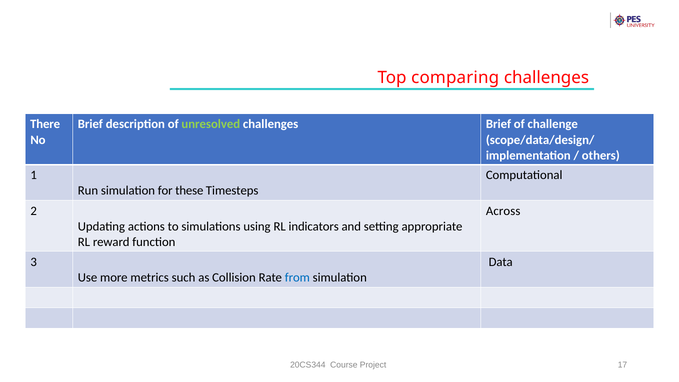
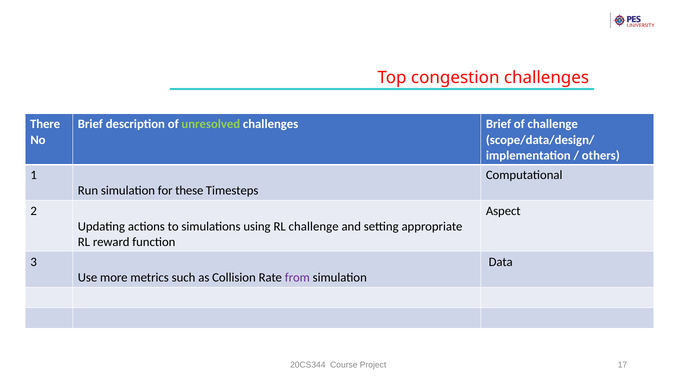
comparing: comparing -> congestion
Across: Across -> Aspect
RL indicators: indicators -> challenge
from colour: blue -> purple
